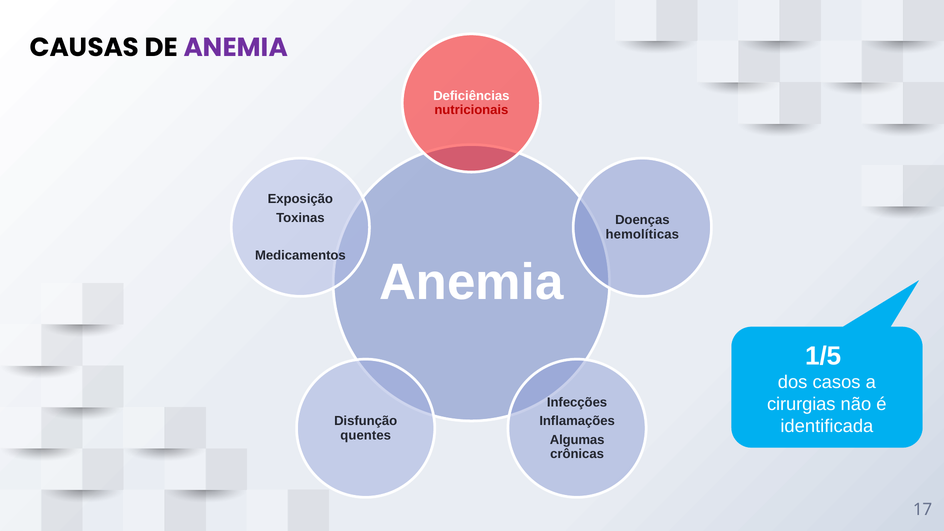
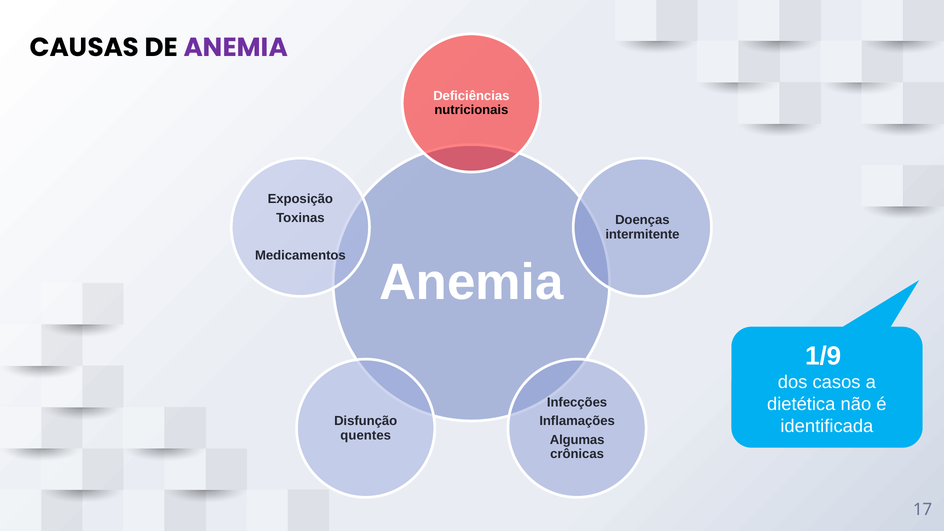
nutricionais colour: red -> black
hemolíticas: hemolíticas -> intermitente
1/5: 1/5 -> 1/9
cirurgias: cirurgias -> dietética
